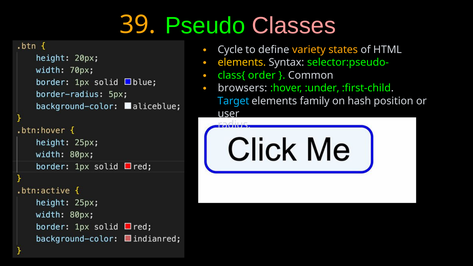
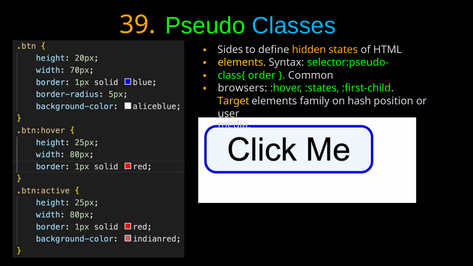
Classes colour: pink -> light blue
Cycle: Cycle -> Sides
variety: variety -> hidden
:under: :under -> :states
Target colour: light blue -> yellow
radius: radius -> media
